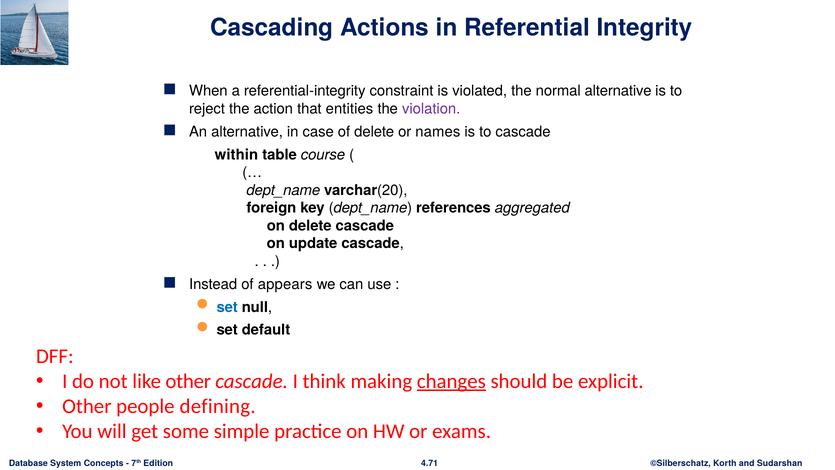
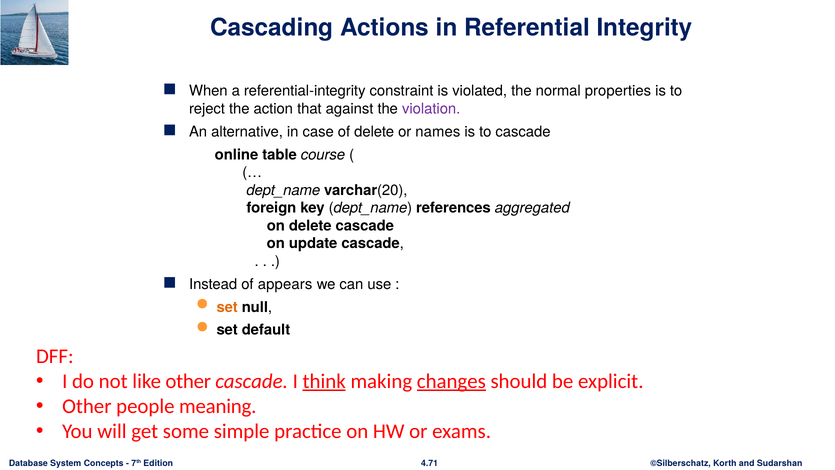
normal alternative: alternative -> properties
entities: entities -> against
within: within -> online
set at (227, 307) colour: blue -> orange
think underline: none -> present
defining: defining -> meaning
